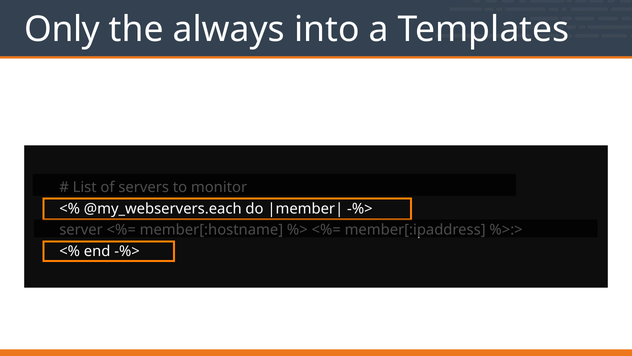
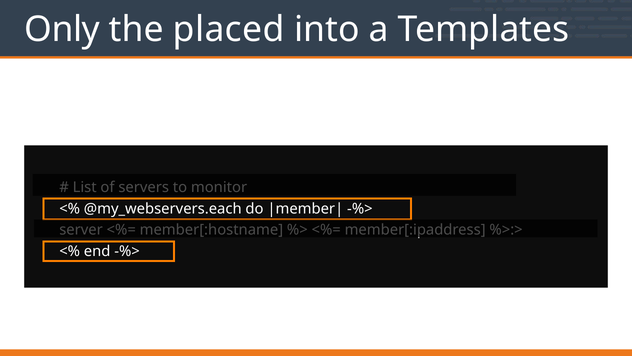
always: always -> placed
